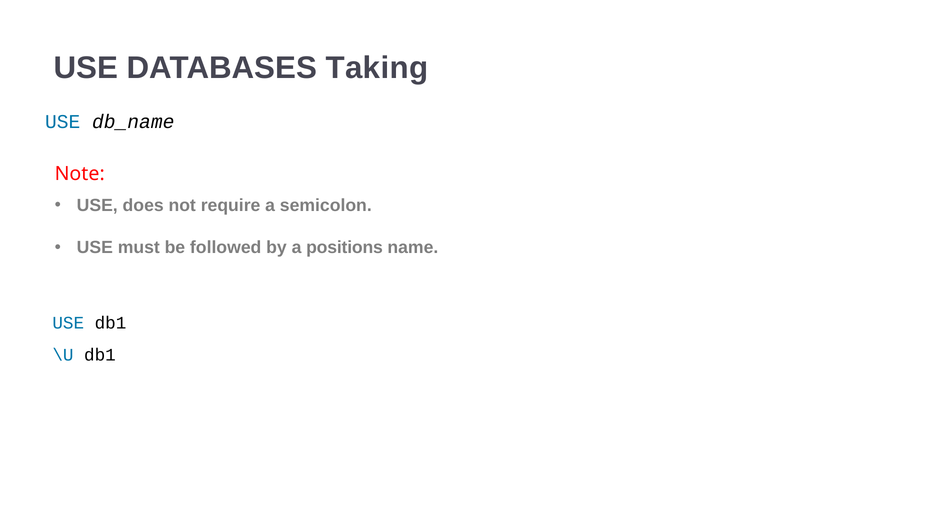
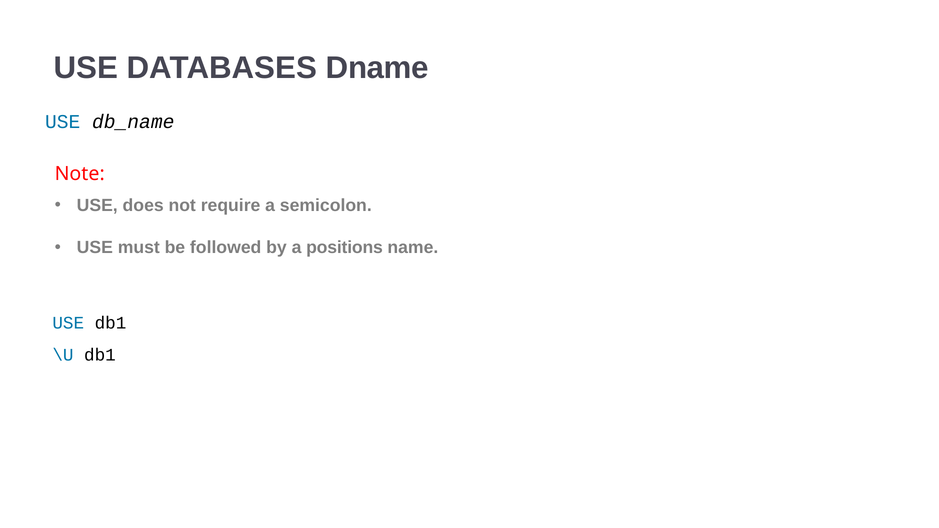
Taking: Taking -> Dname
